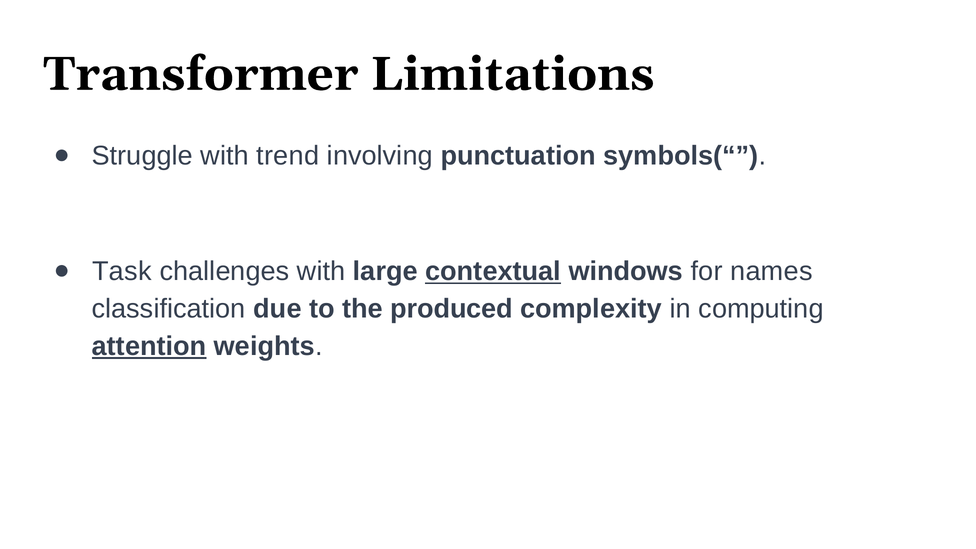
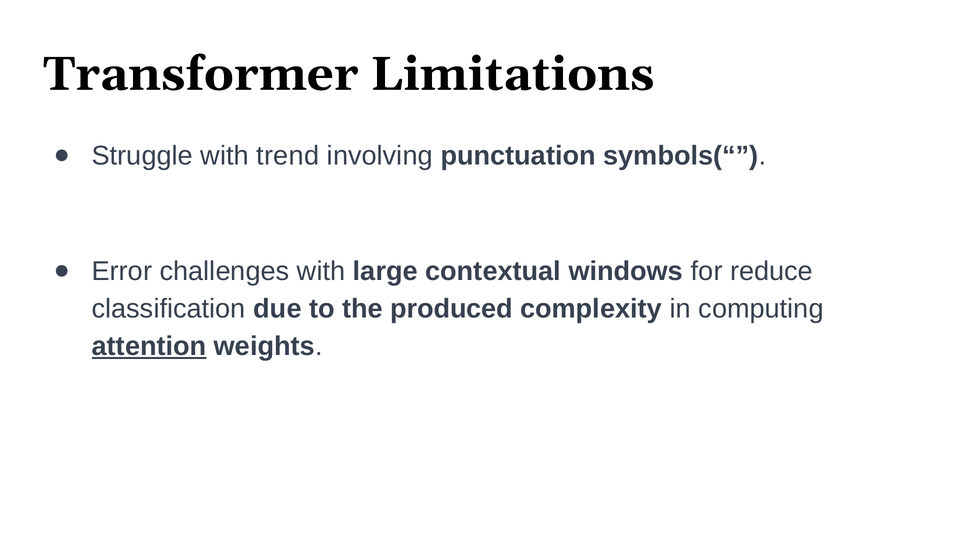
Task: Task -> Error
contextual underline: present -> none
names: names -> reduce
